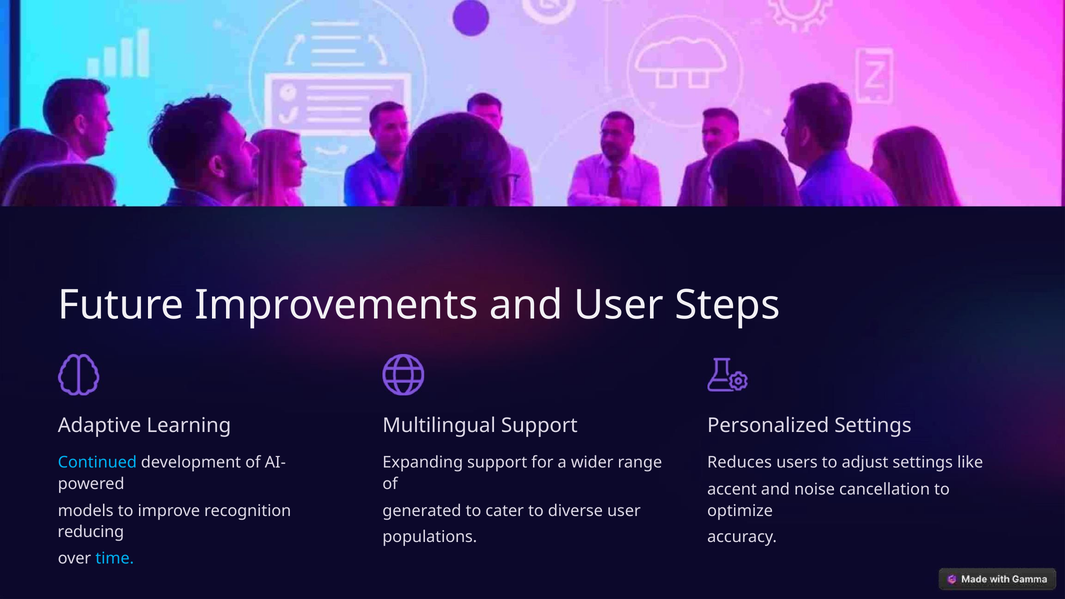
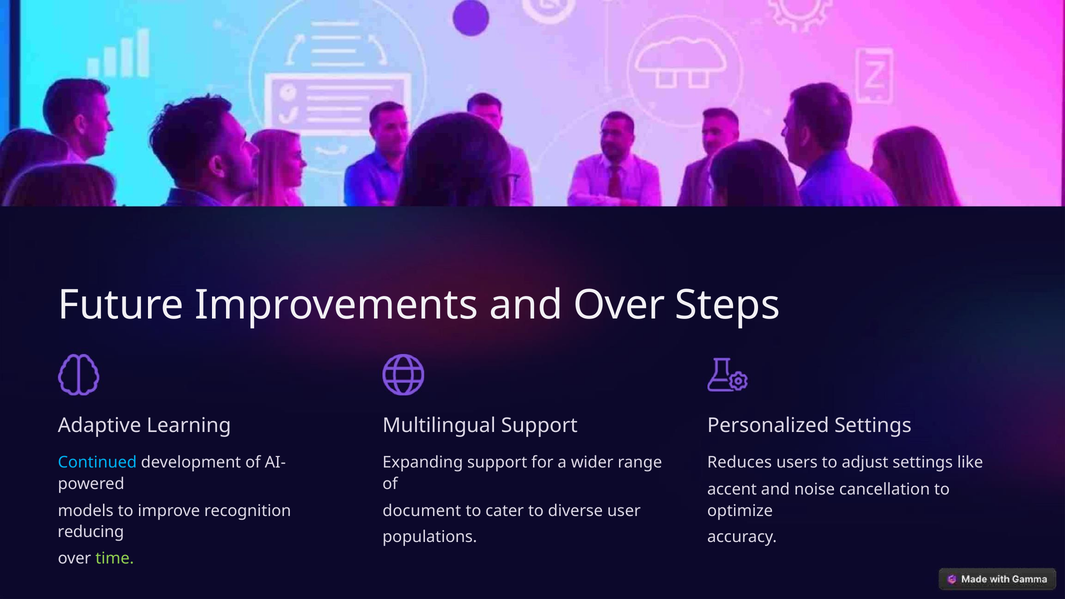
and User: User -> Over
generated: generated -> document
time colour: light blue -> light green
